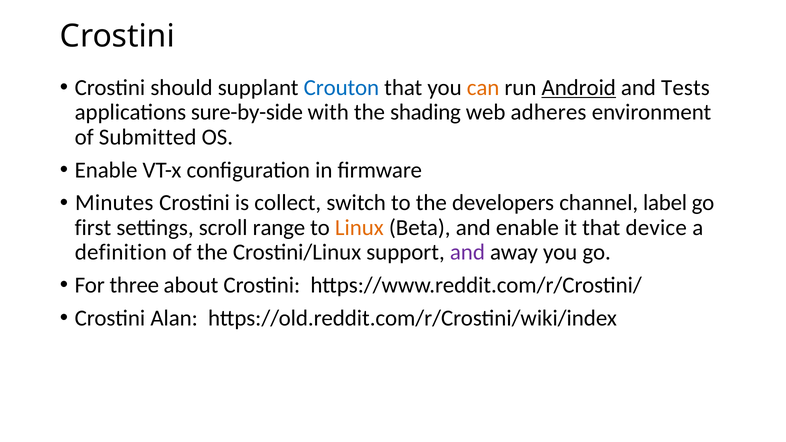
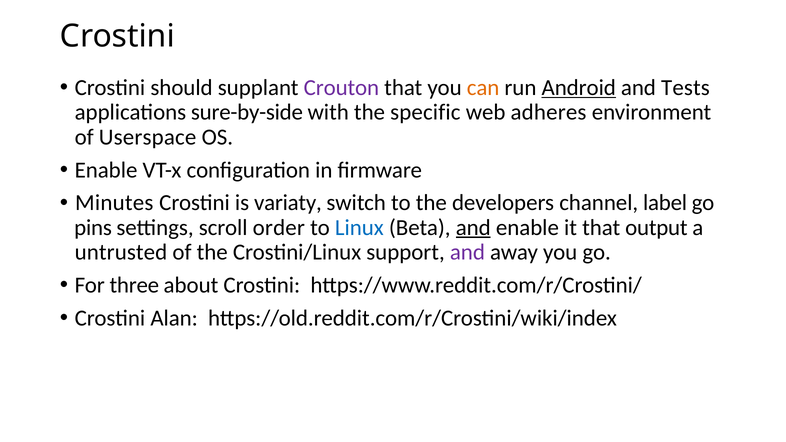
Crouton colour: blue -> purple
shading: shading -> specific
Submitted: Submitted -> Userspace
collect: collect -> variaty
first: first -> pins
range: range -> order
Linux colour: orange -> blue
and at (473, 228) underline: none -> present
device: device -> output
definition: definition -> untrusted
